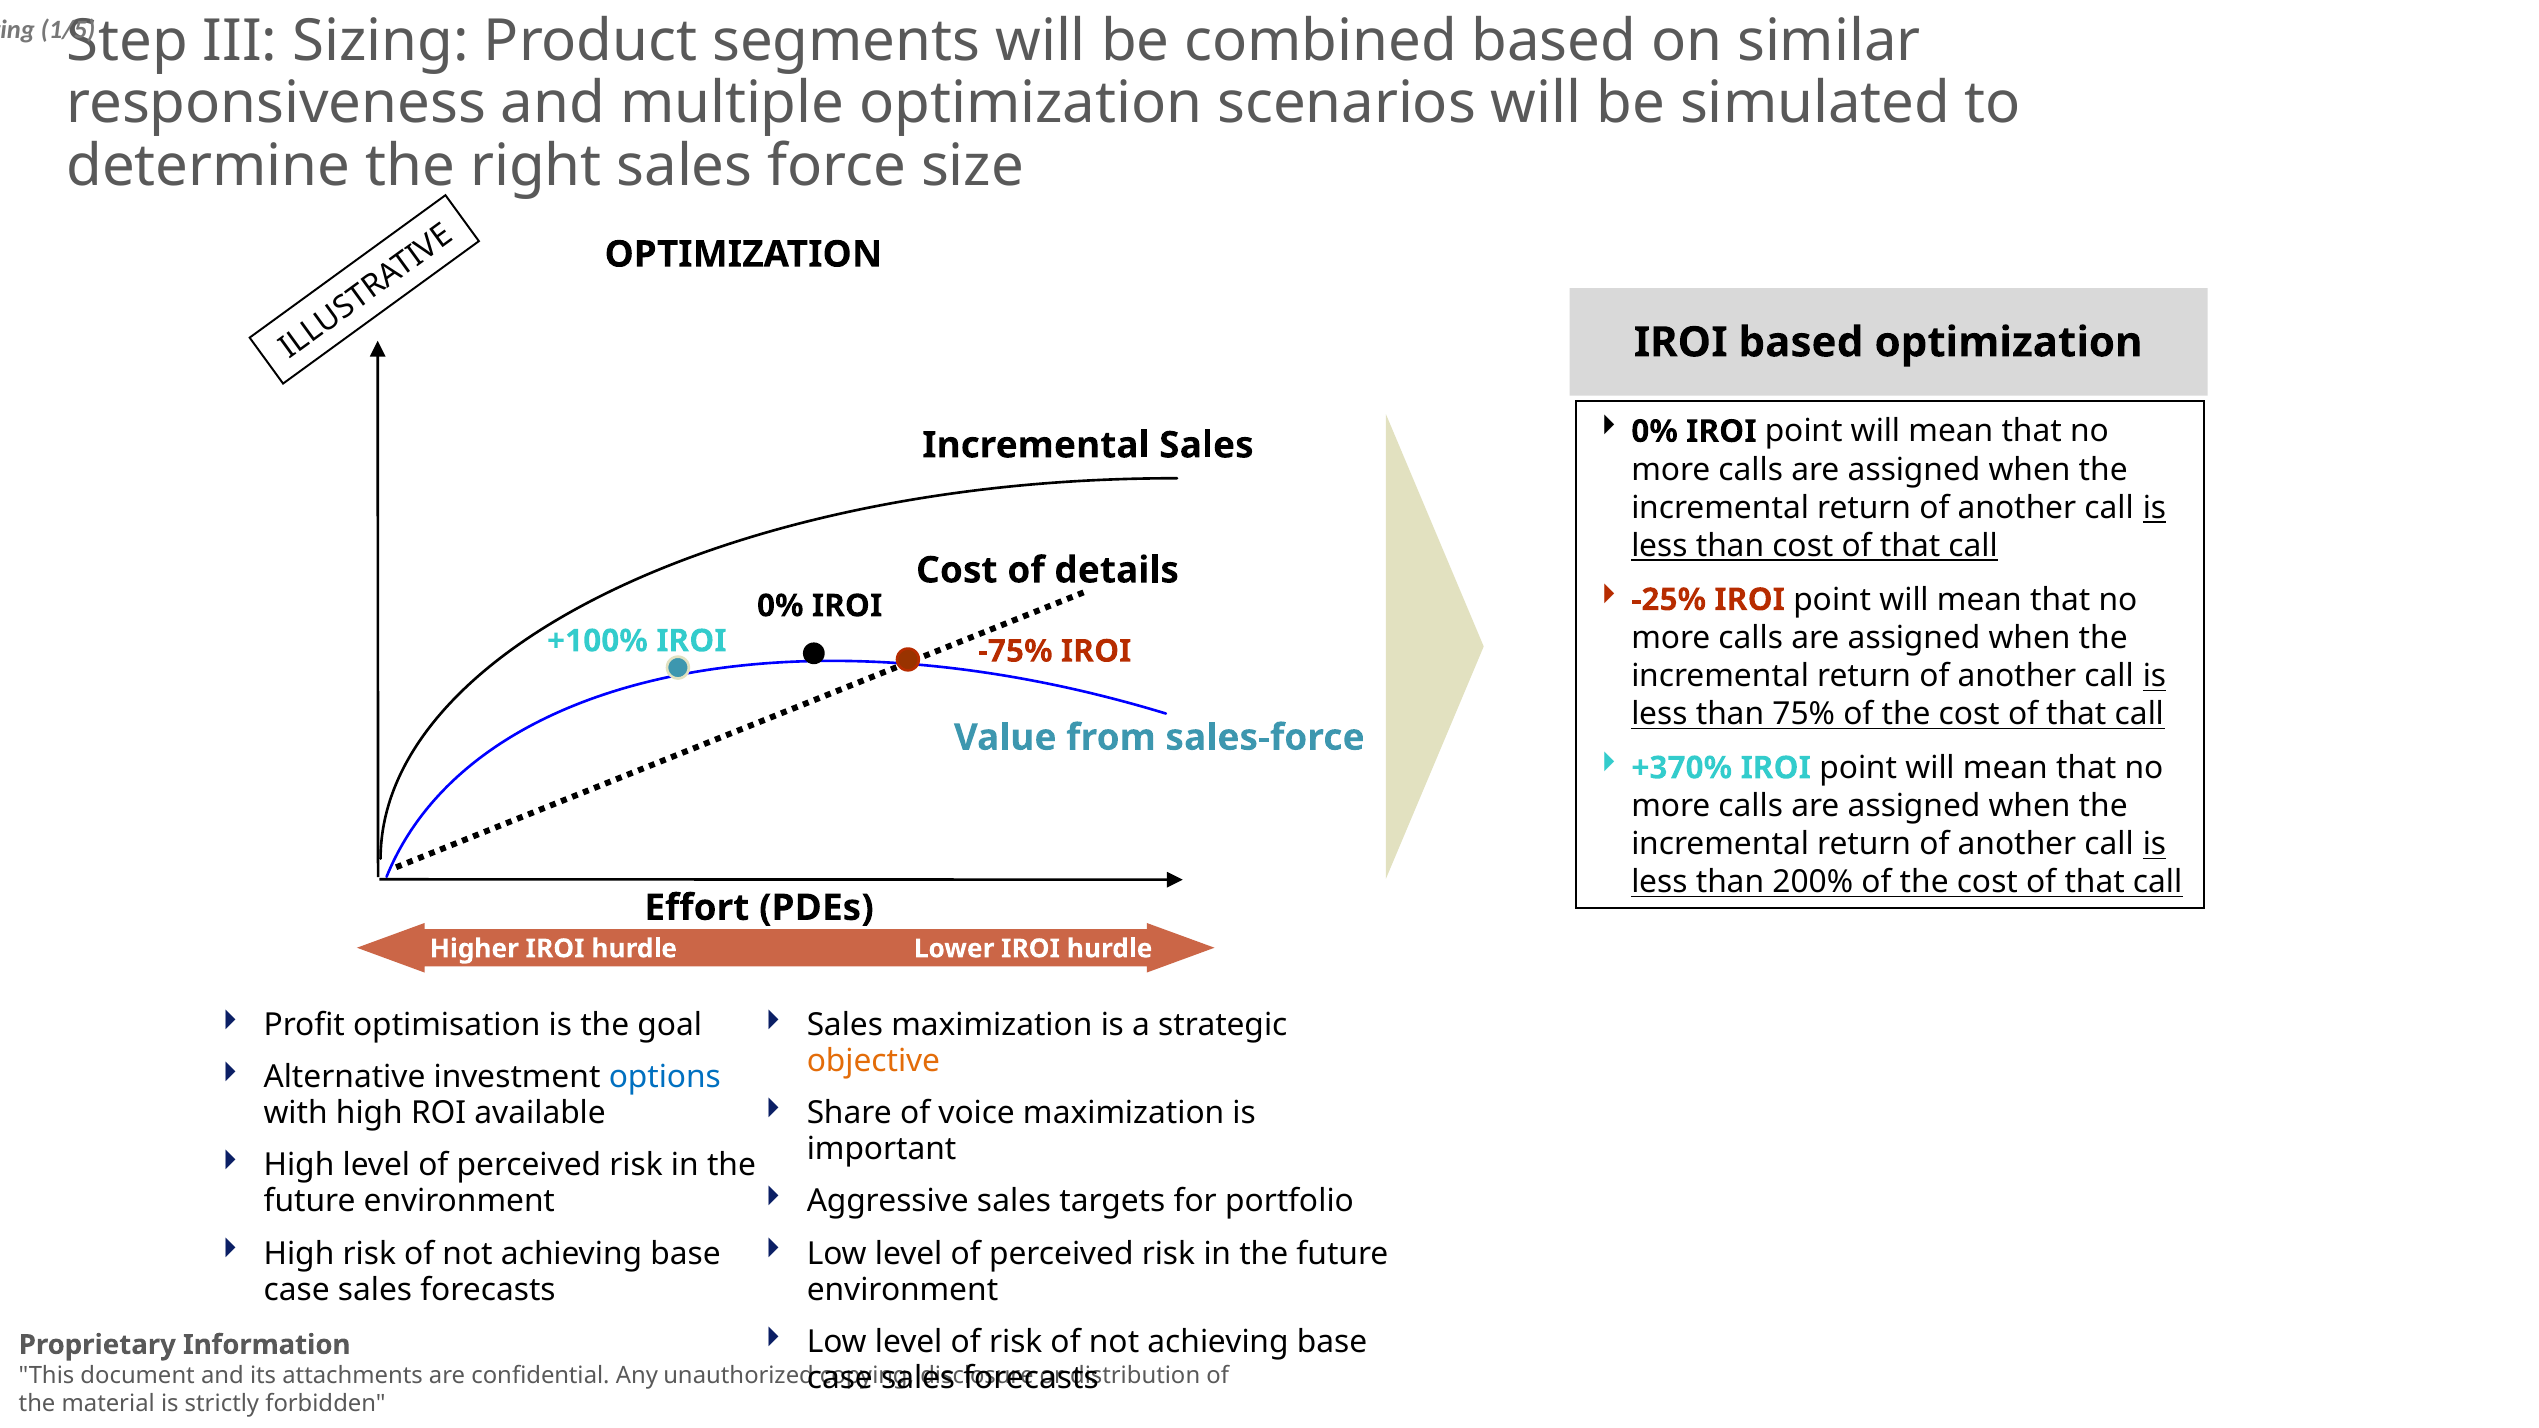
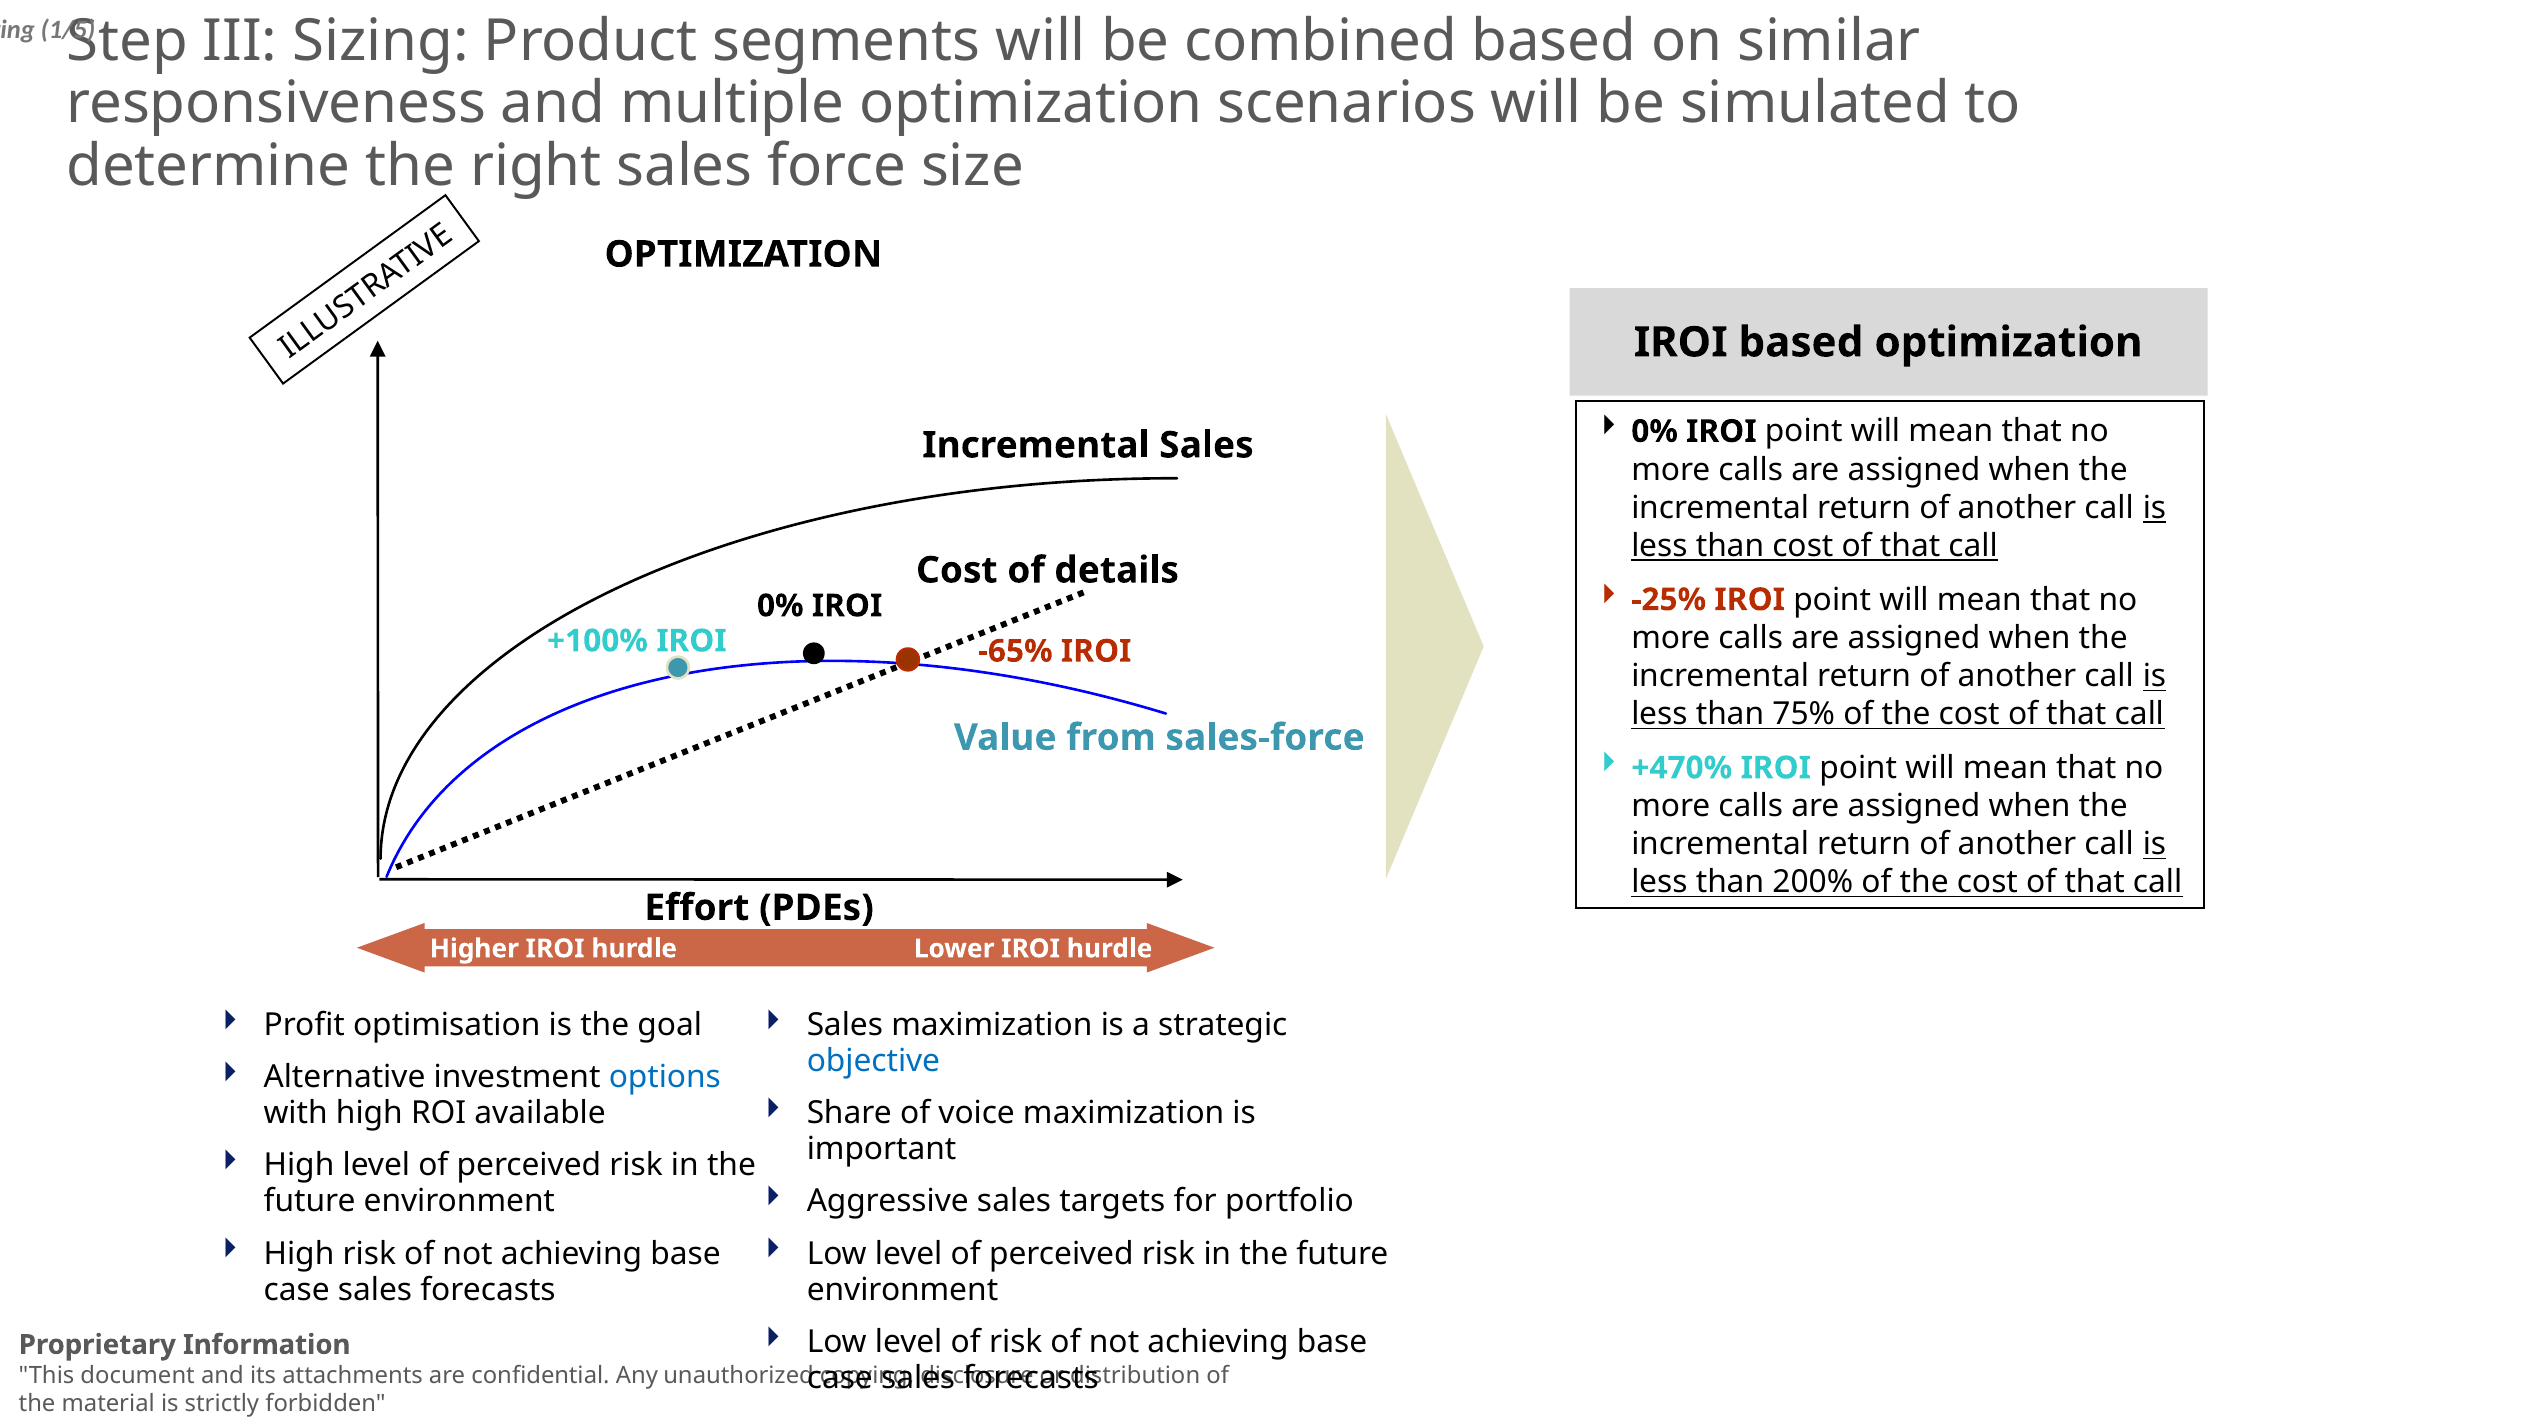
-75%: -75% -> -65%
+370%: +370% -> +470%
objective colour: orange -> blue
